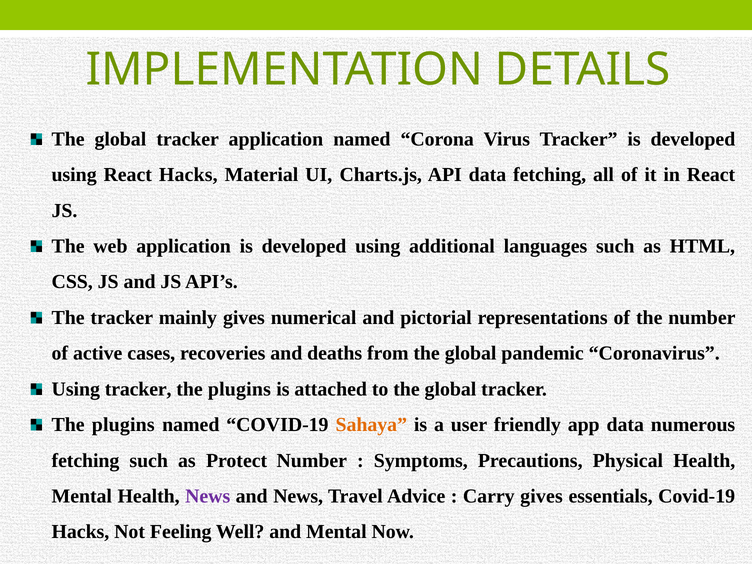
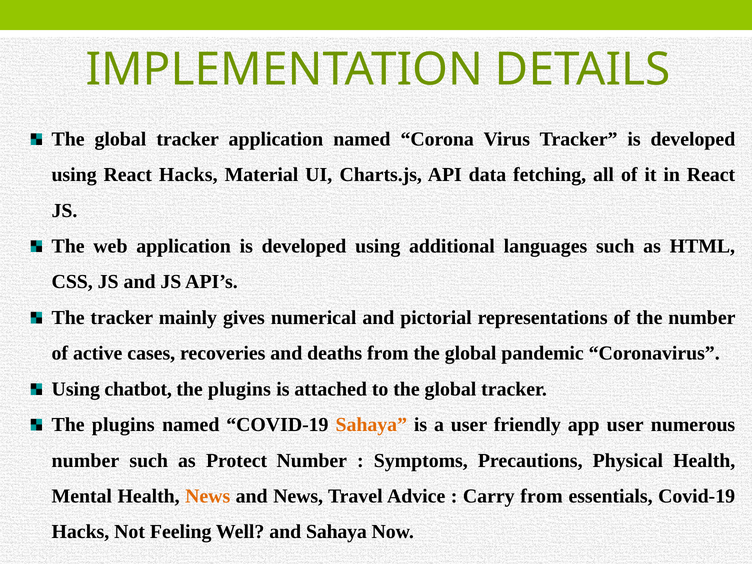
Using tracker: tracker -> chatbot
app data: data -> user
fetching at (85, 460): fetching -> number
News at (208, 496) colour: purple -> orange
Carry gives: gives -> from
and Mental: Mental -> Sahaya
